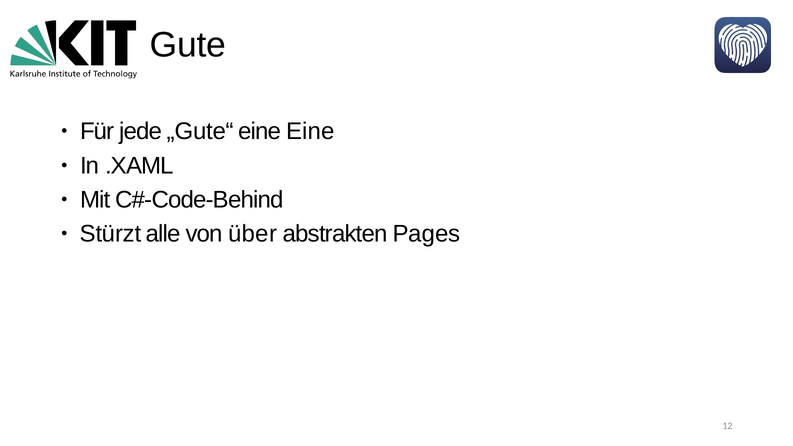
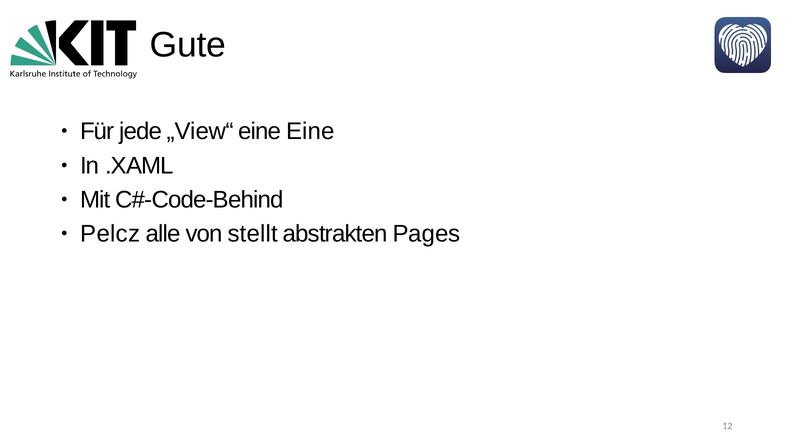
„Gute“: „Gute“ -> „View“
Stürzt: Stürzt -> Pelcz
über: über -> stellt
